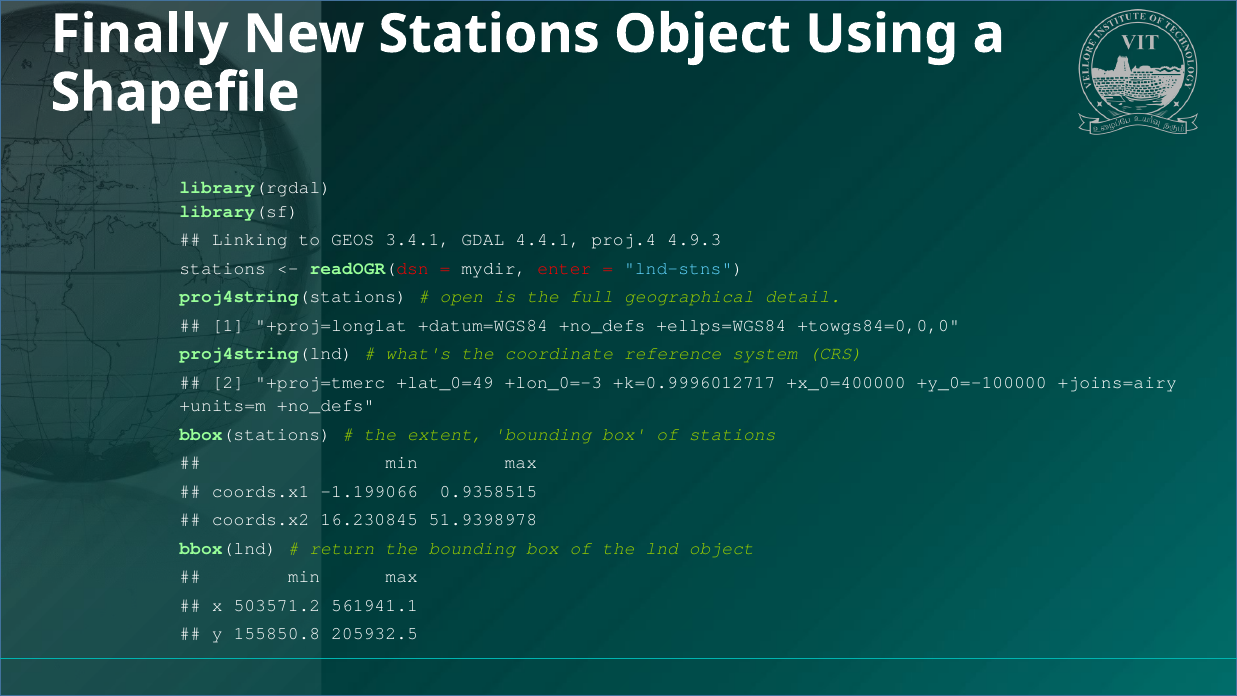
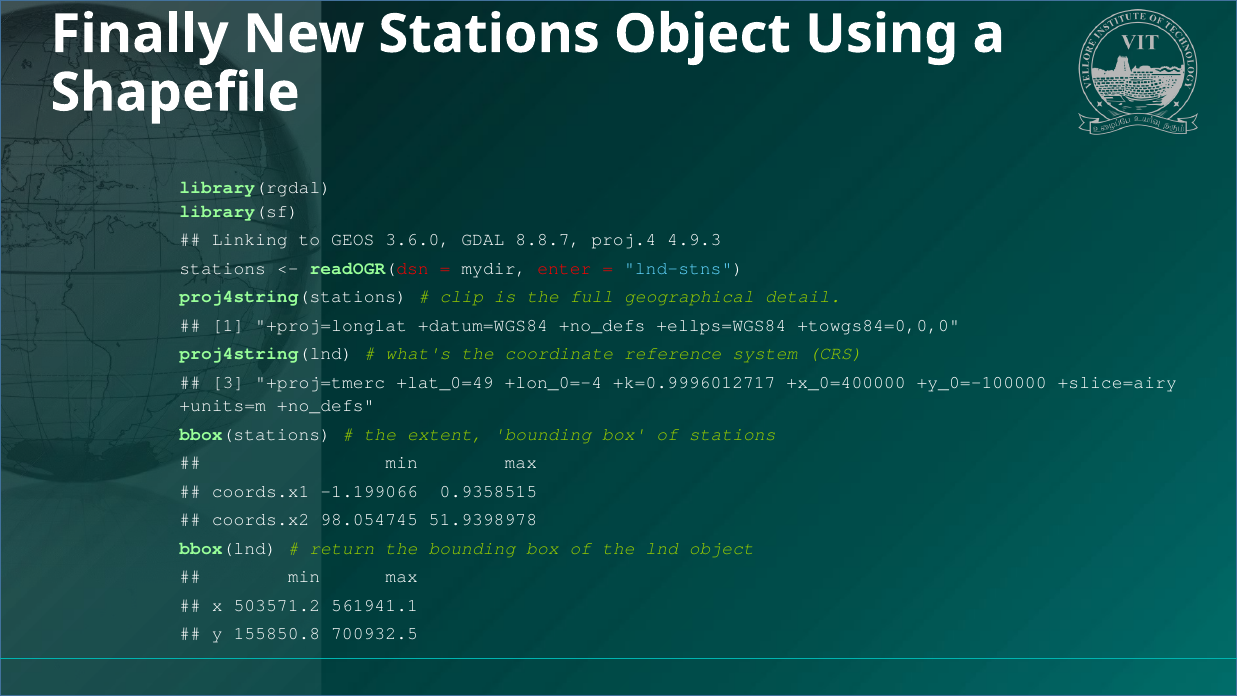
3.4.1: 3.4.1 -> 3.6.0
4.4.1: 4.4.1 -> 8.8.7
open: open -> clip
2: 2 -> 3
+lon_0=-3: +lon_0=-3 -> +lon_0=-4
+joins=airy: +joins=airy -> +slice=airy
16.230845: 16.230845 -> 98.054745
205932.5: 205932.5 -> 700932.5
